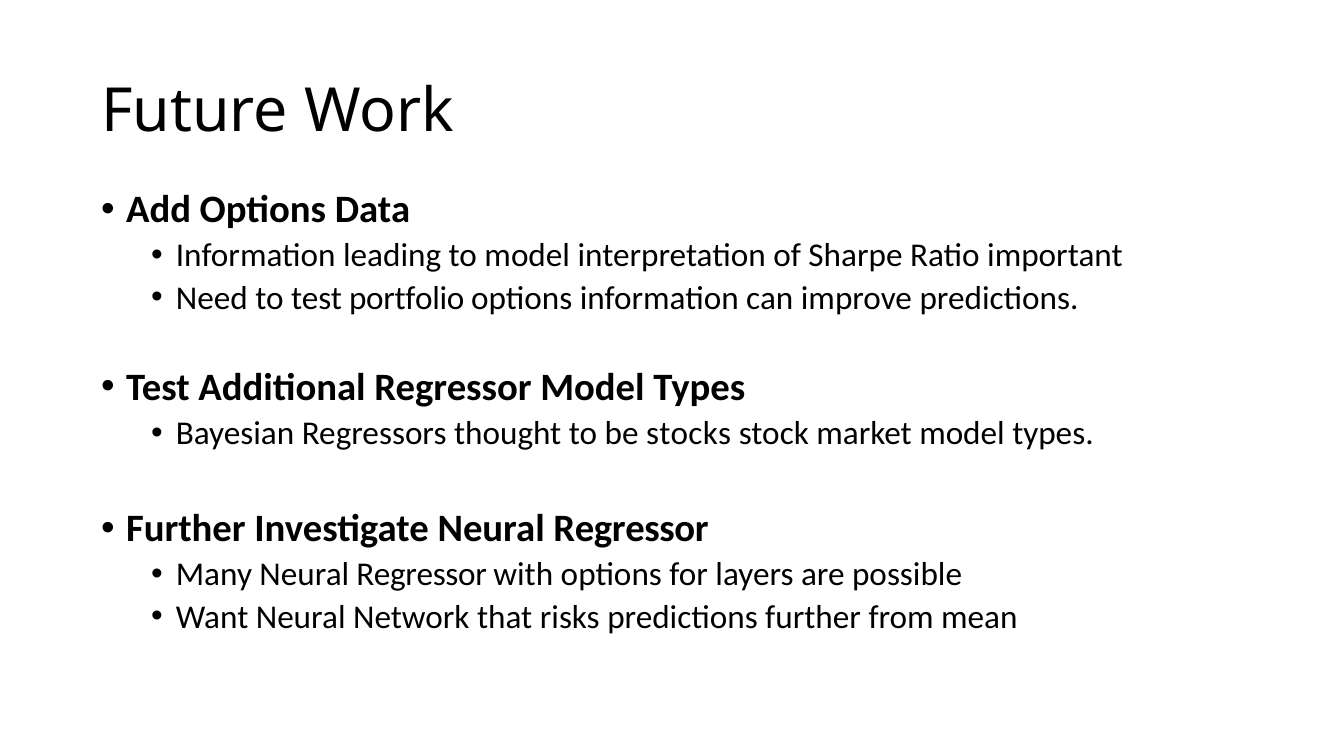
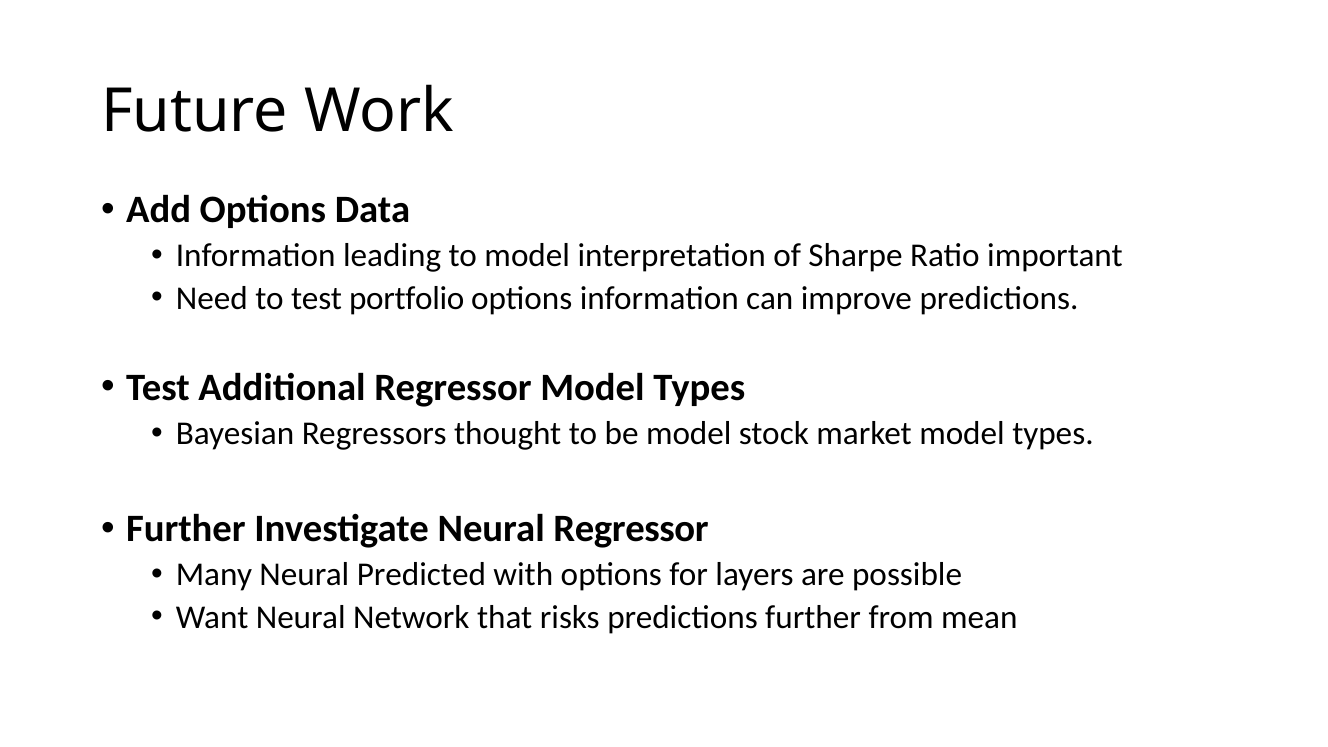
be stocks: stocks -> model
Many Neural Regressor: Regressor -> Predicted
